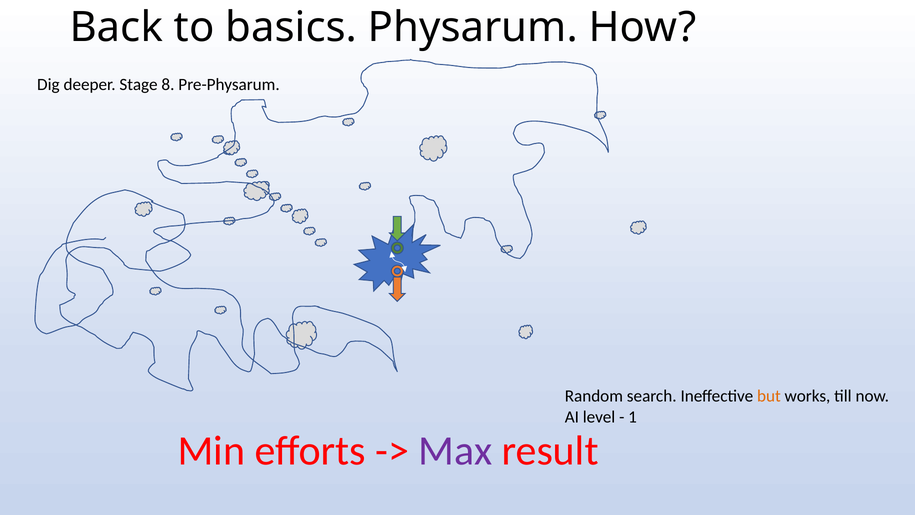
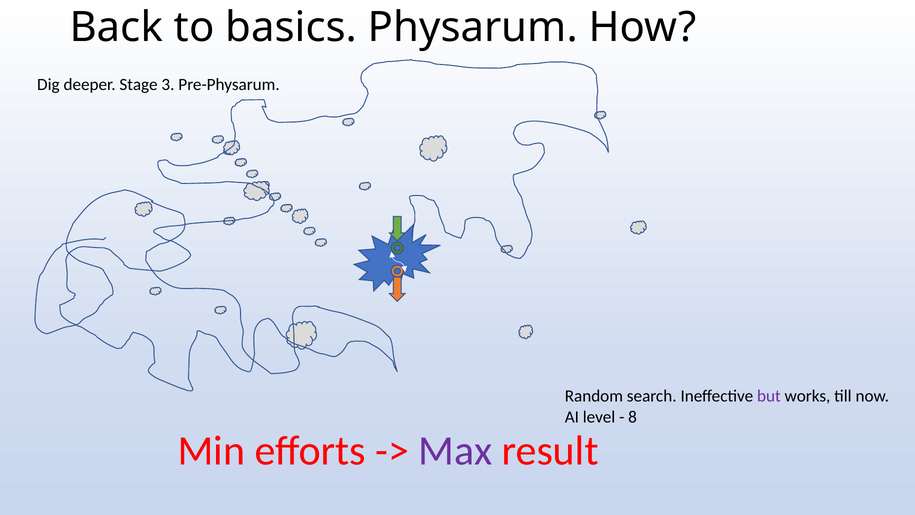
8: 8 -> 3
but colour: orange -> purple
1: 1 -> 8
